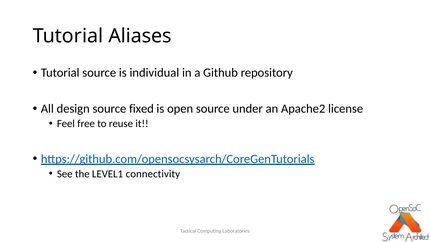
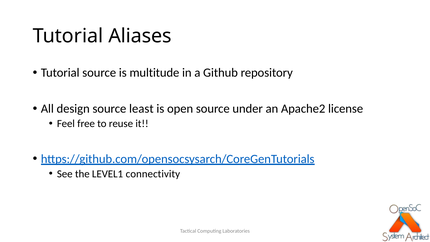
individual: individual -> multitude
fixed: fixed -> least
